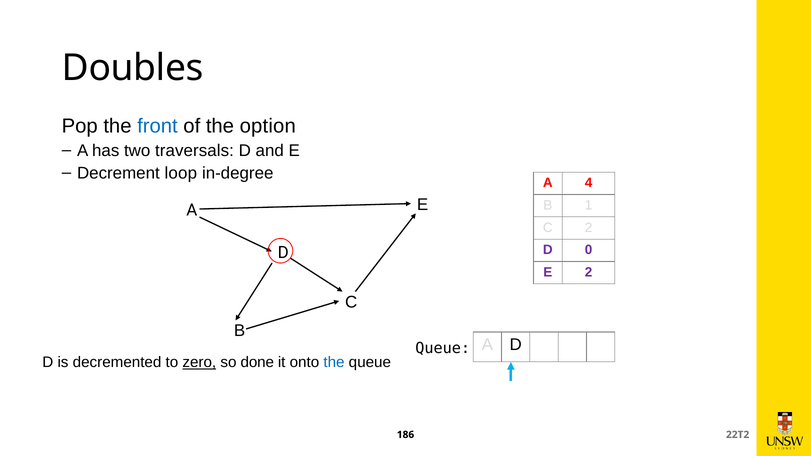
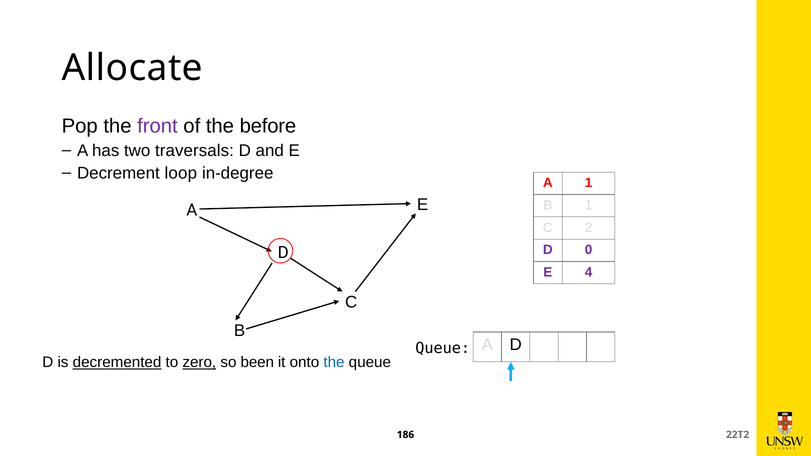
Doubles: Doubles -> Allocate
front colour: blue -> purple
option: option -> before
A 4: 4 -> 1
E 2: 2 -> 4
decremented underline: none -> present
done: done -> been
